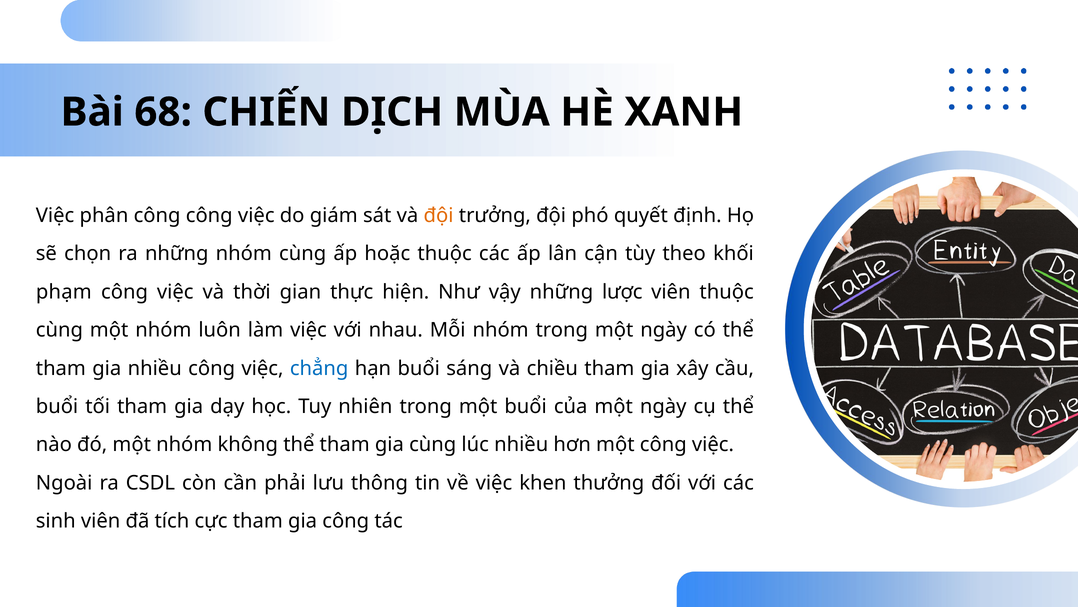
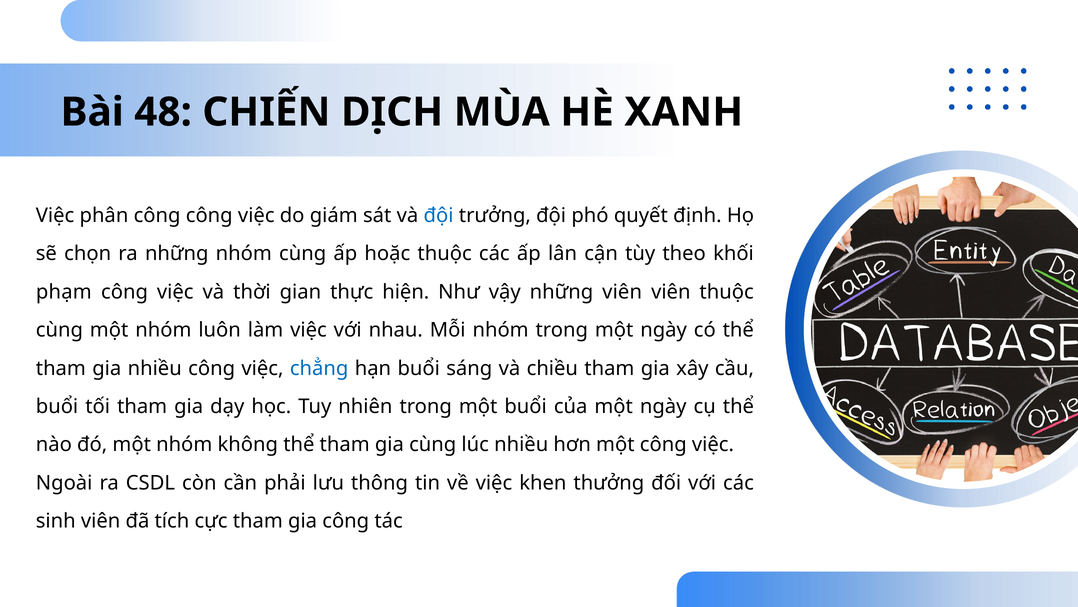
68: 68 -> 48
đội at (439, 215) colour: orange -> blue
những lược: lược -> viên
